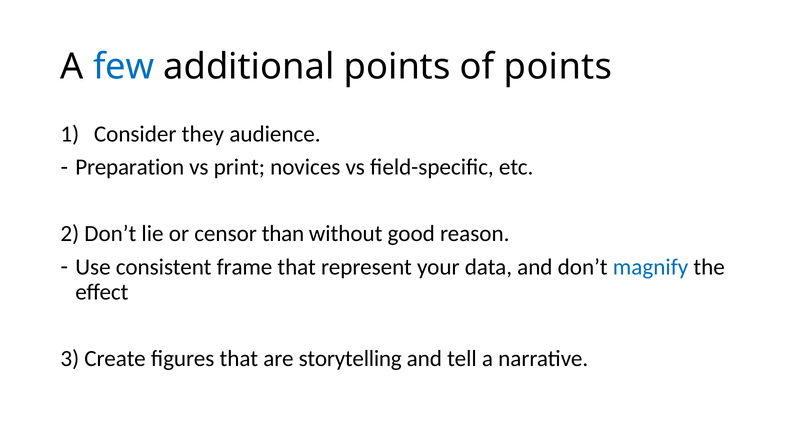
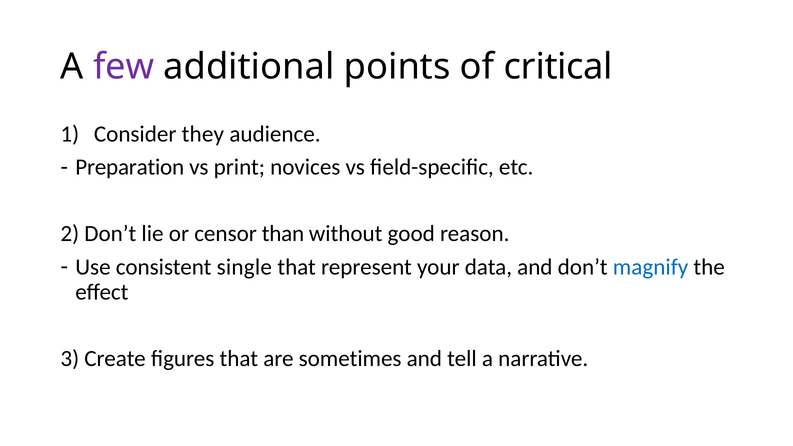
few colour: blue -> purple
of points: points -> critical
frame: frame -> single
storytelling: storytelling -> sometimes
